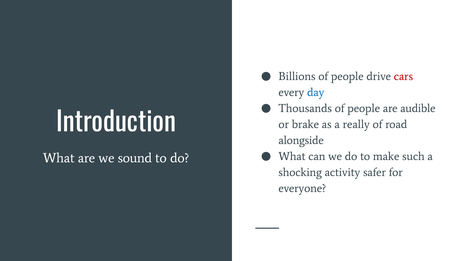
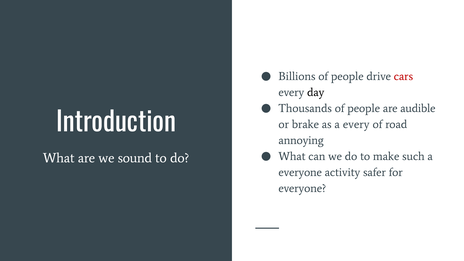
day colour: blue -> black
a really: really -> every
alongside: alongside -> annoying
shocking at (300, 172): shocking -> everyone
